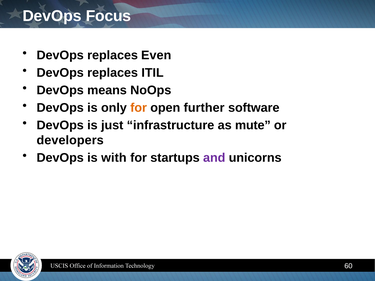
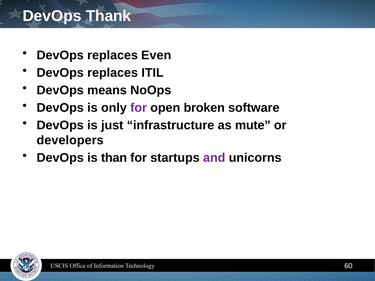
Focus: Focus -> Thank
for at (139, 108) colour: orange -> purple
further: further -> broken
with: with -> than
